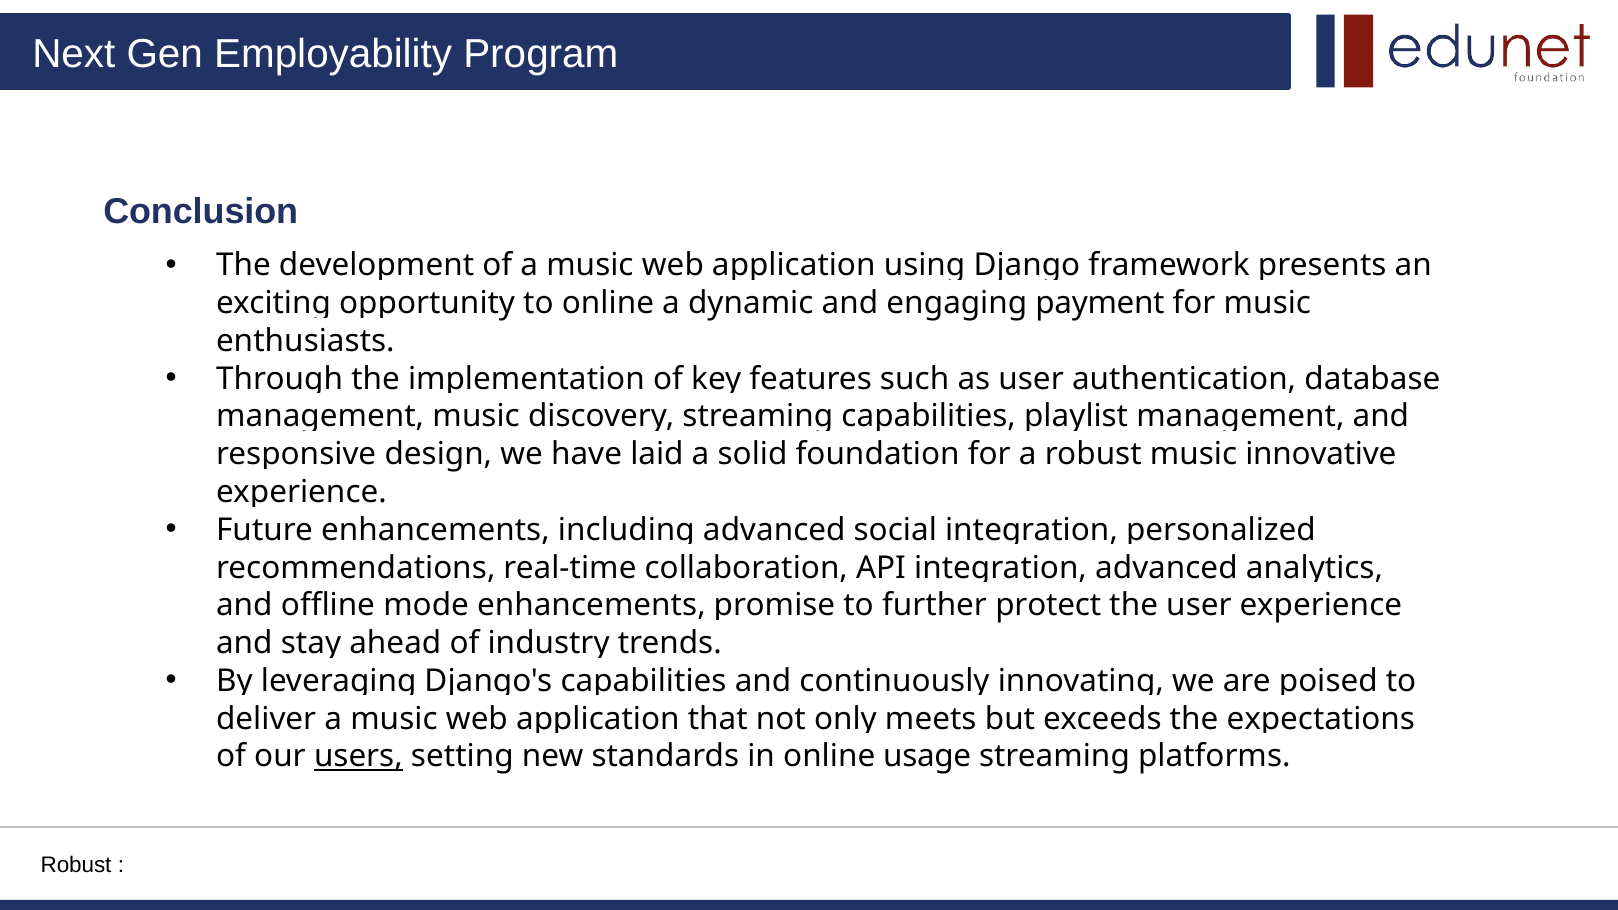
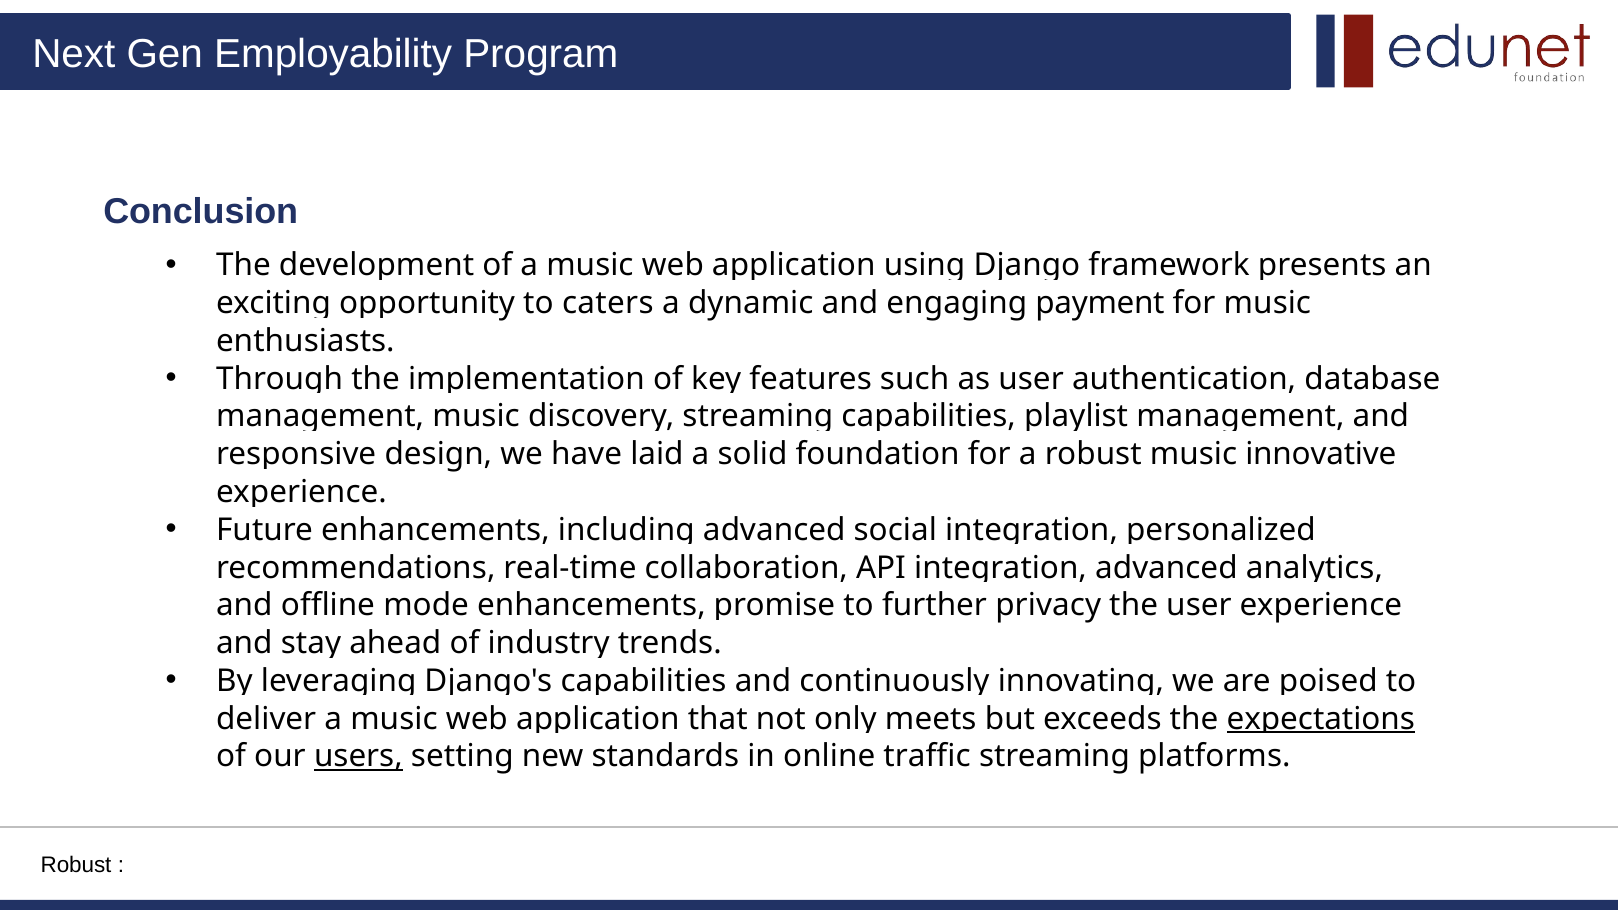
to online: online -> caters
protect: protect -> privacy
expectations underline: none -> present
usage: usage -> traffic
